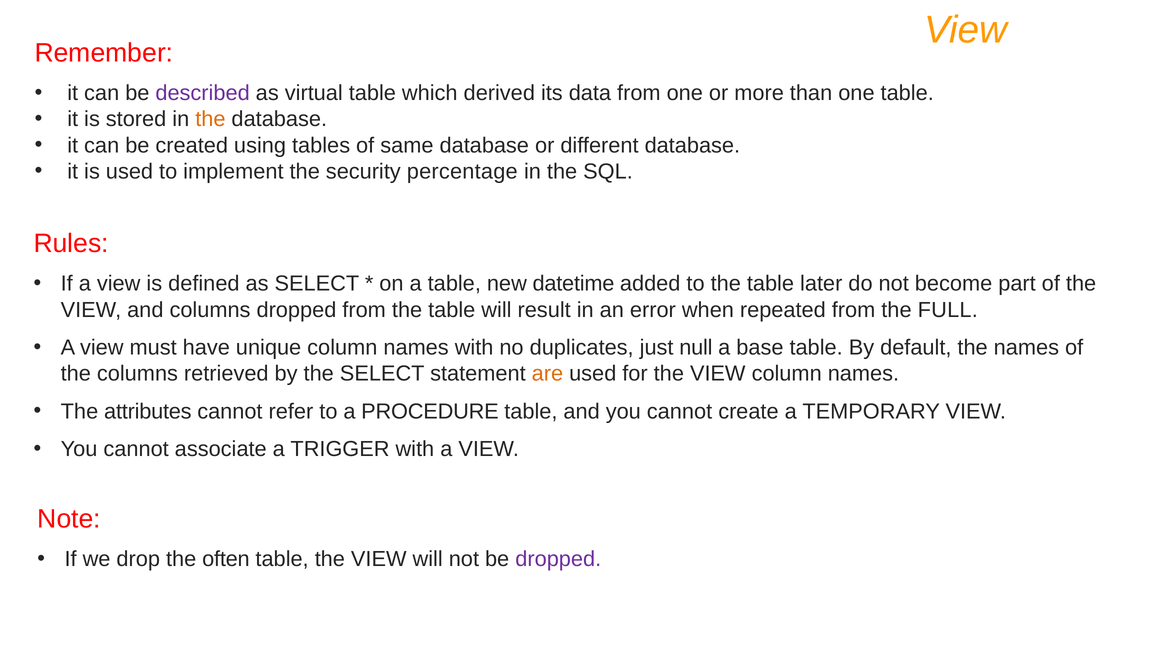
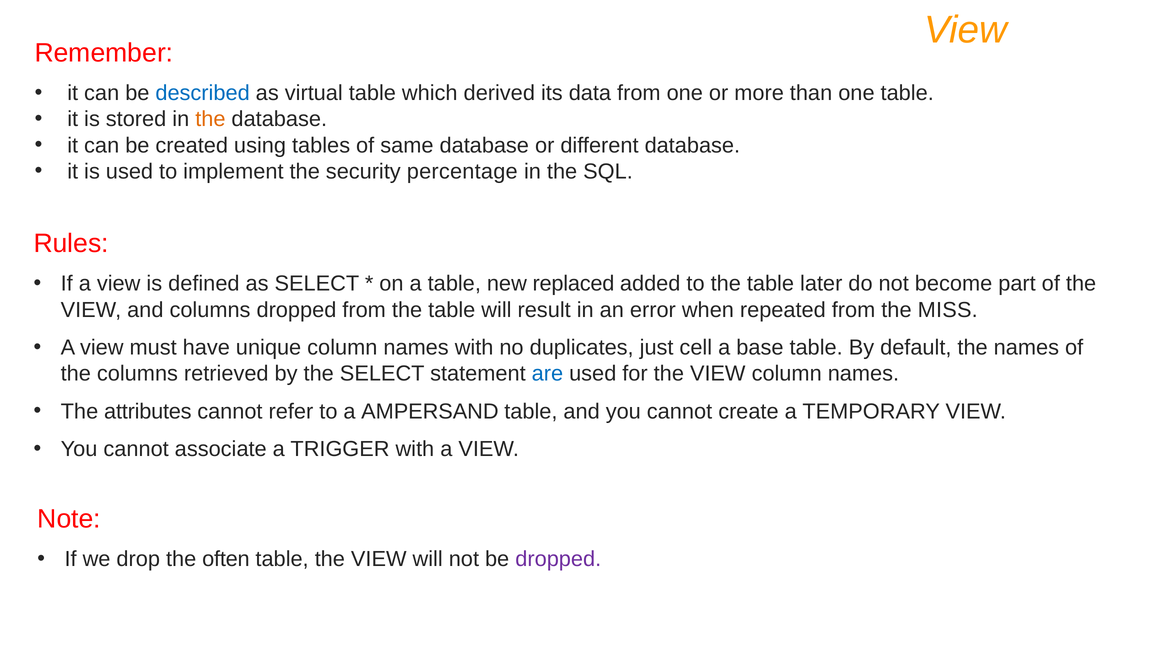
described colour: purple -> blue
datetime: datetime -> replaced
FULL: FULL -> MISS
null: null -> cell
are colour: orange -> blue
PROCEDURE: PROCEDURE -> AMPERSAND
